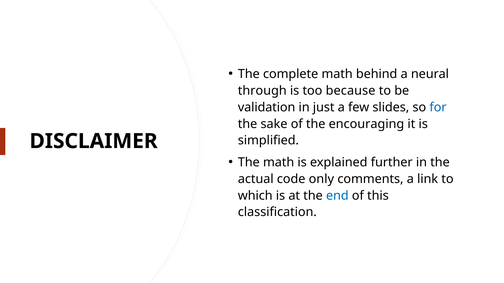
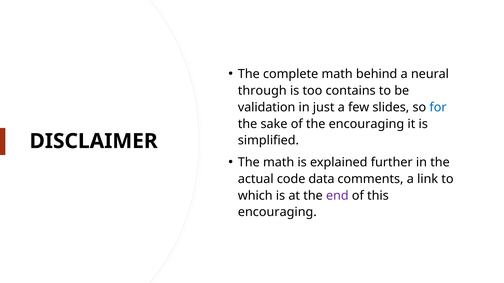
because: because -> contains
only: only -> data
end colour: blue -> purple
classification at (277, 212): classification -> encouraging
